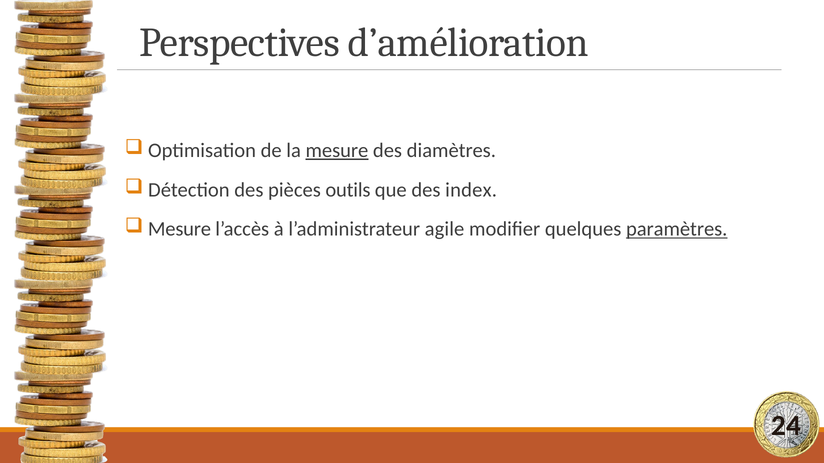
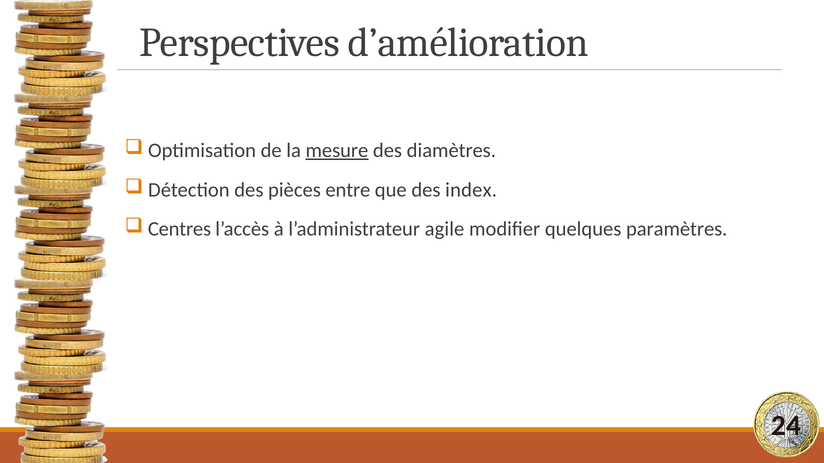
outils: outils -> entre
Mesure at (180, 229): Mesure -> Centres
paramètres underline: present -> none
